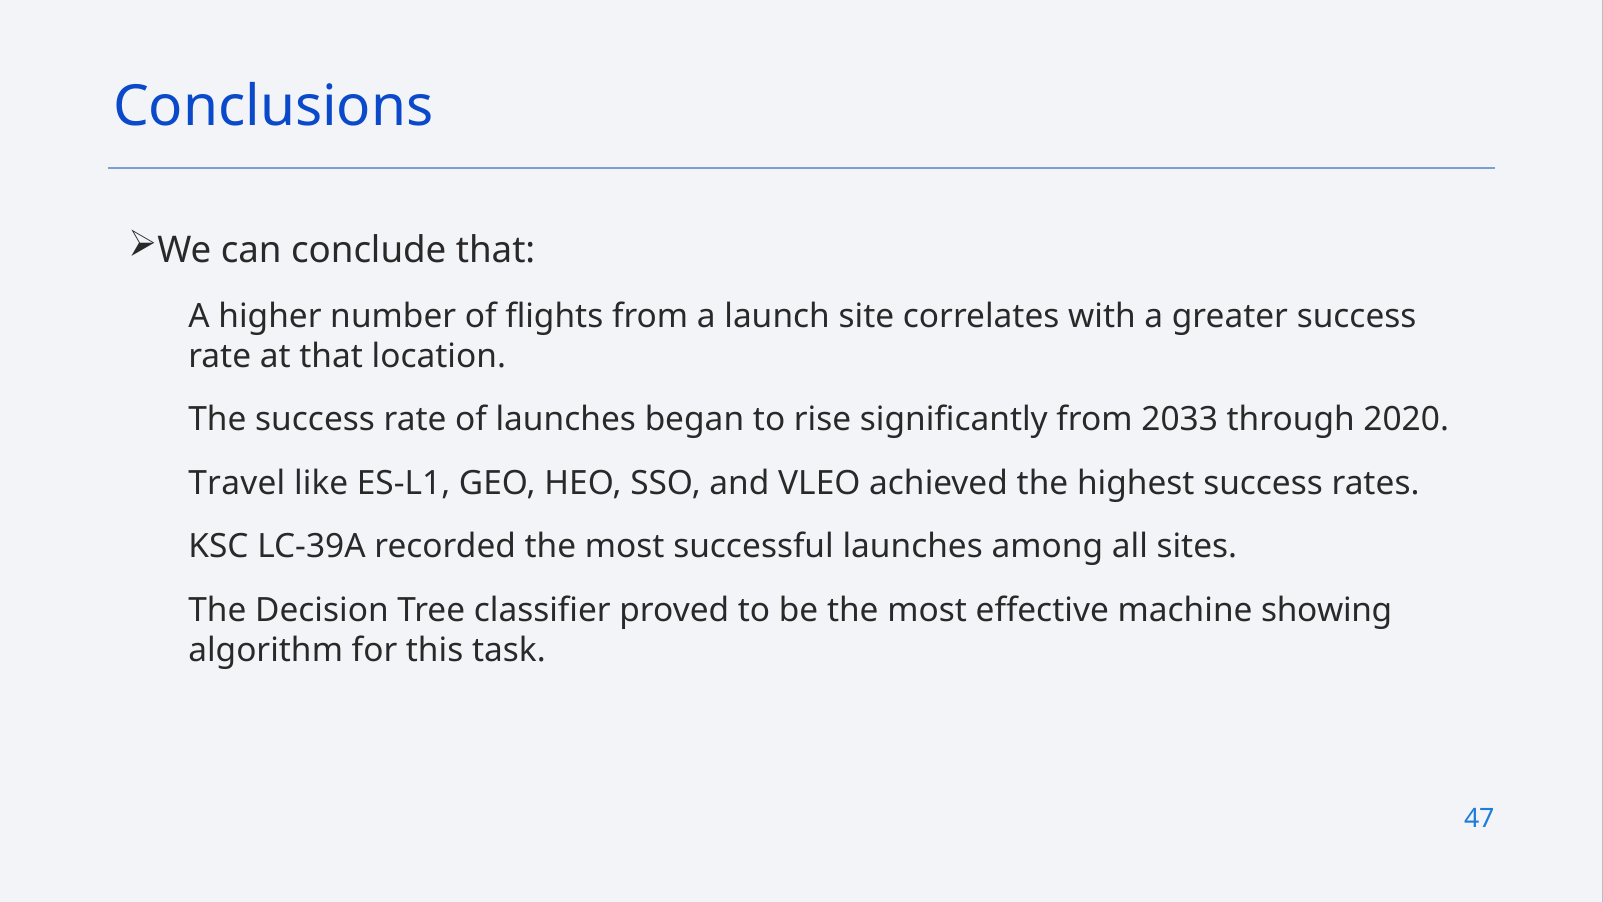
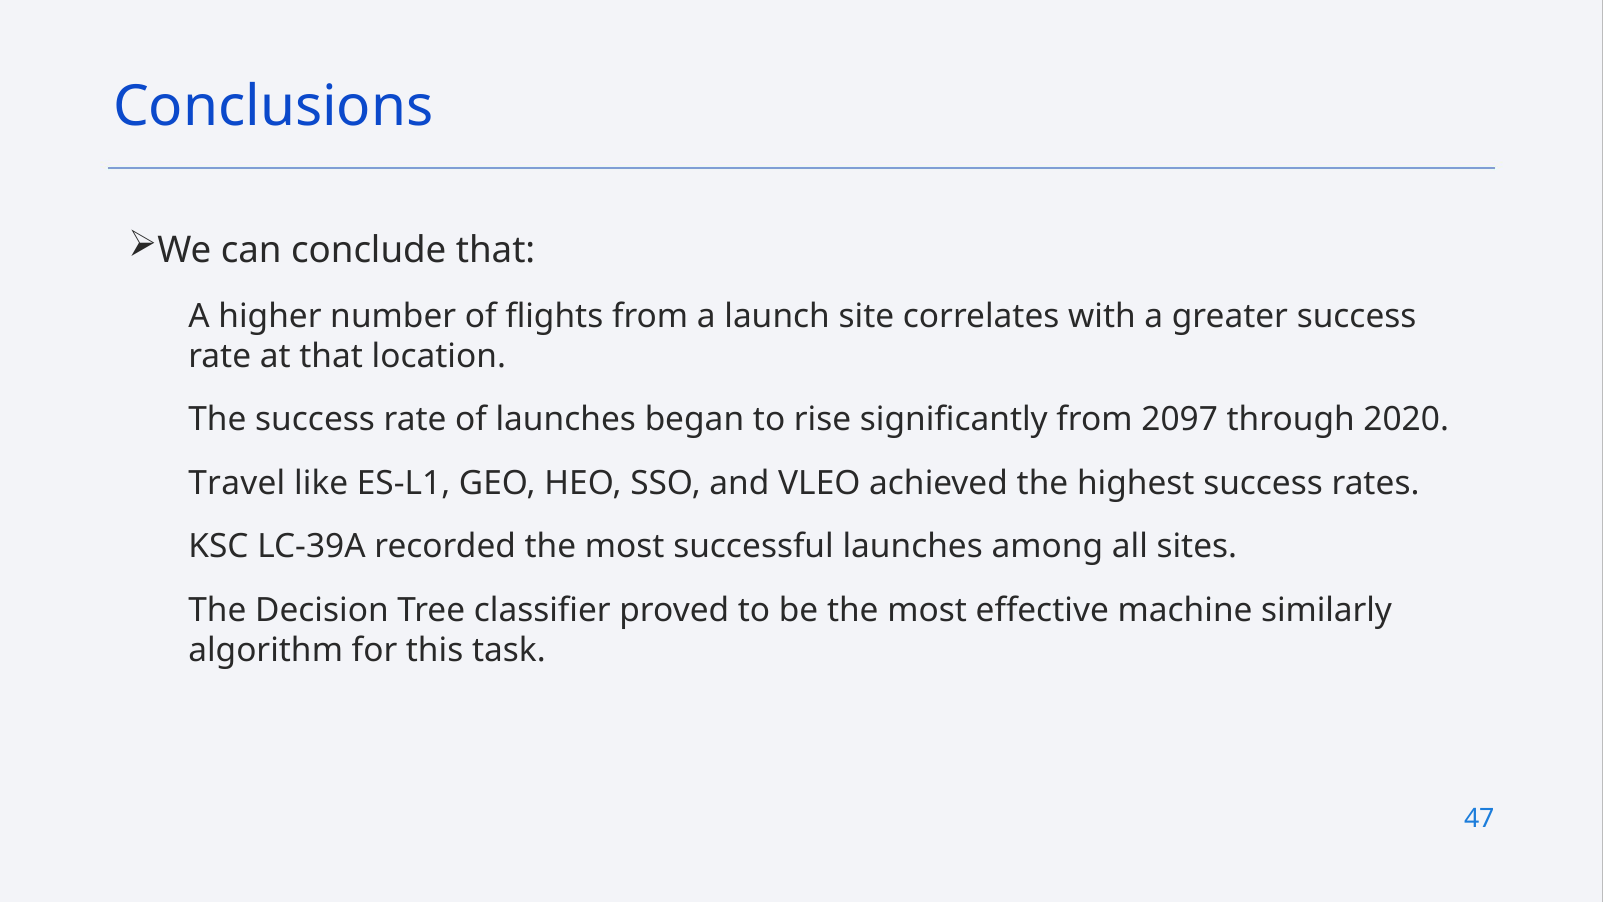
2033: 2033 -> 2097
showing: showing -> similarly
